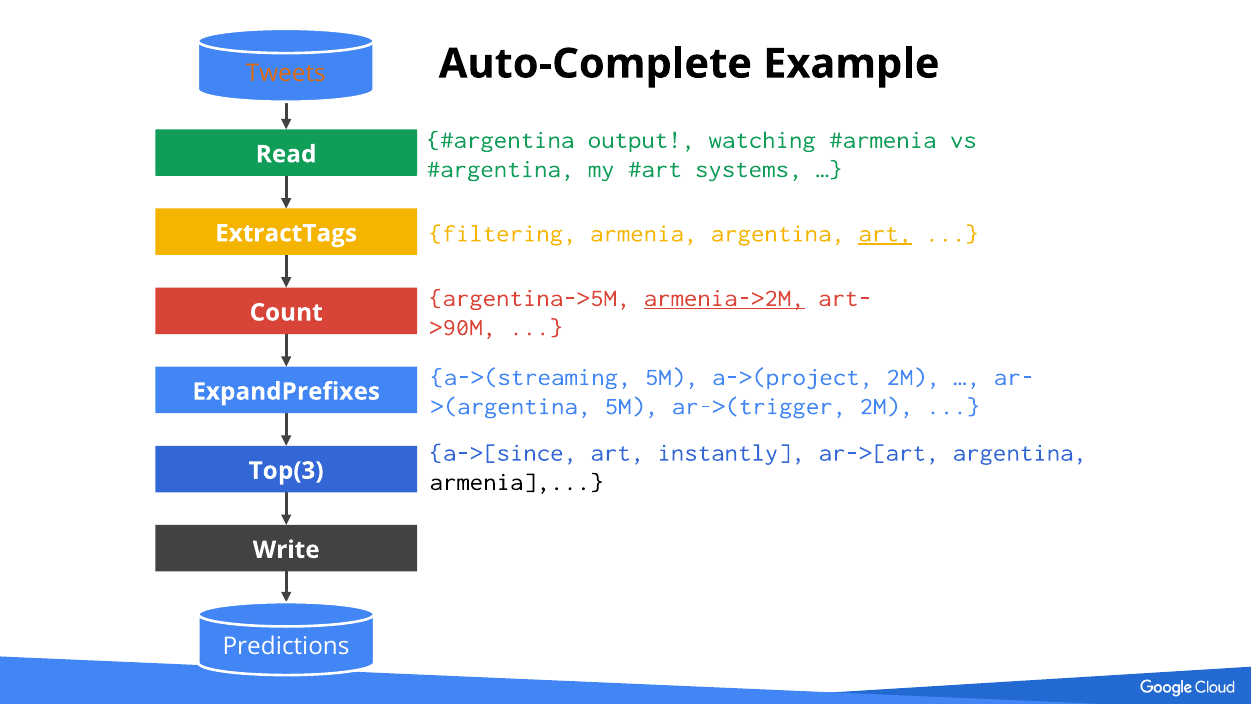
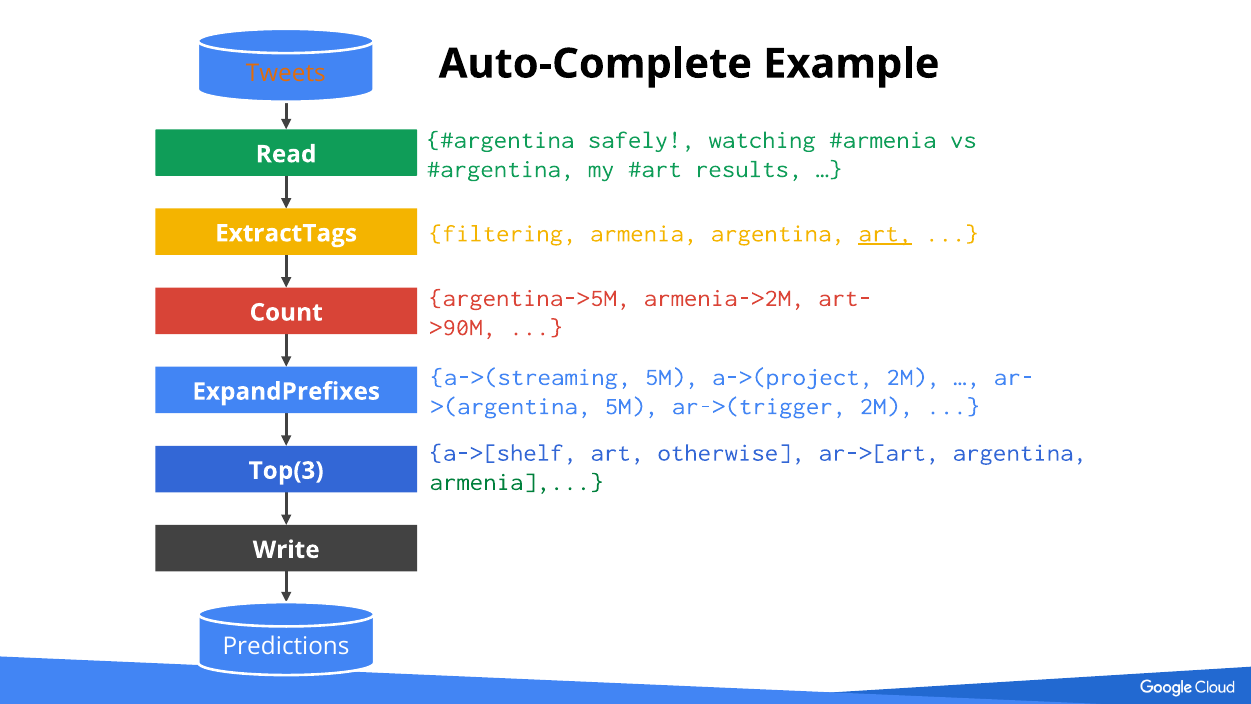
output: output -> safely
systems: systems -> results
armenia->2M underline: present -> none
a->[since: a->[since -> a->[shelf
instantly: instantly -> otherwise
armenia at (517, 482) colour: black -> green
